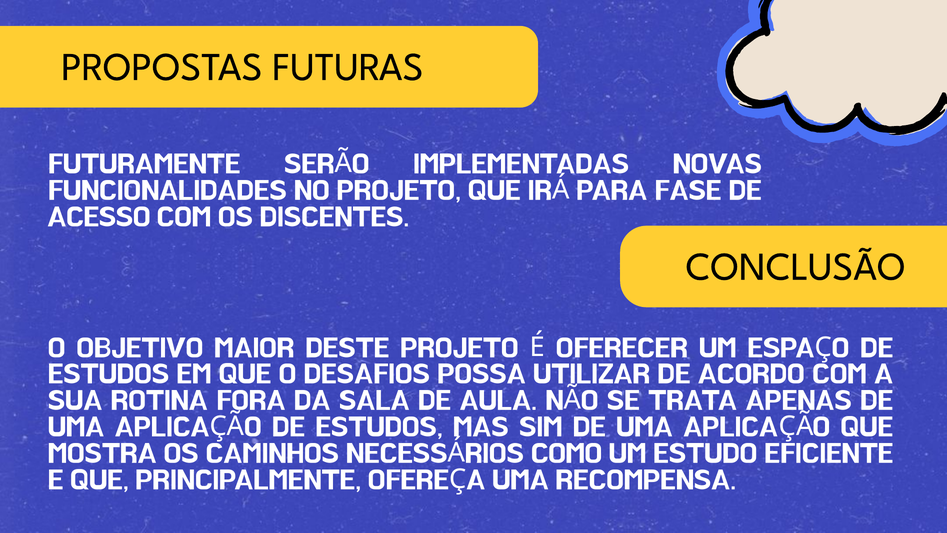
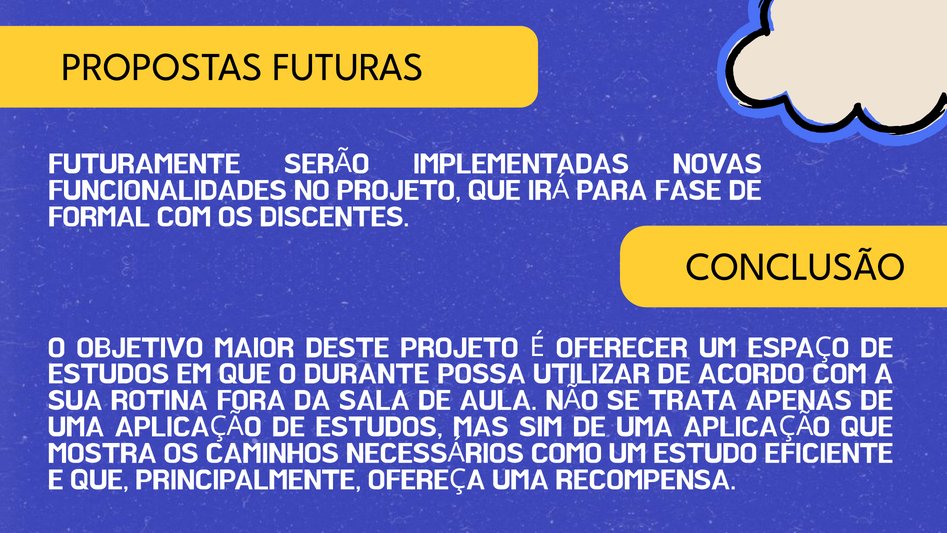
ACESSO: ACESSO -> FORMAL
DESAFIOS: DESAFIOS -> DURANTE
